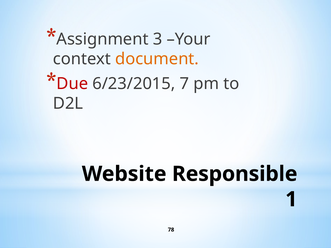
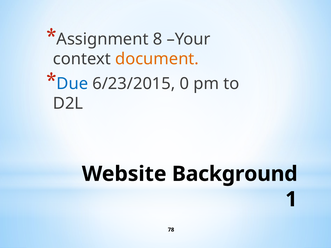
3: 3 -> 8
Due colour: red -> blue
7: 7 -> 0
Responsible: Responsible -> Background
